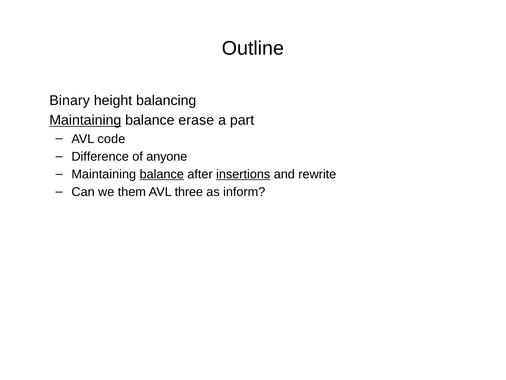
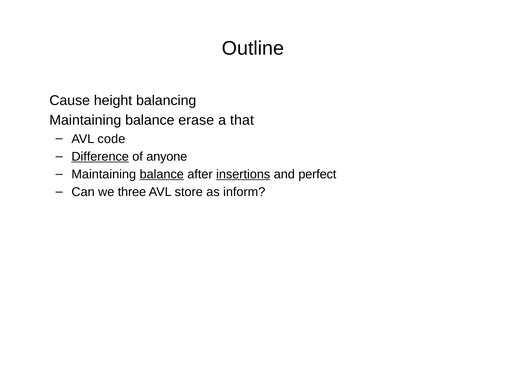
Binary: Binary -> Cause
Maintaining at (85, 120) underline: present -> none
part: part -> that
Difference underline: none -> present
rewrite: rewrite -> perfect
them: them -> three
three: three -> store
